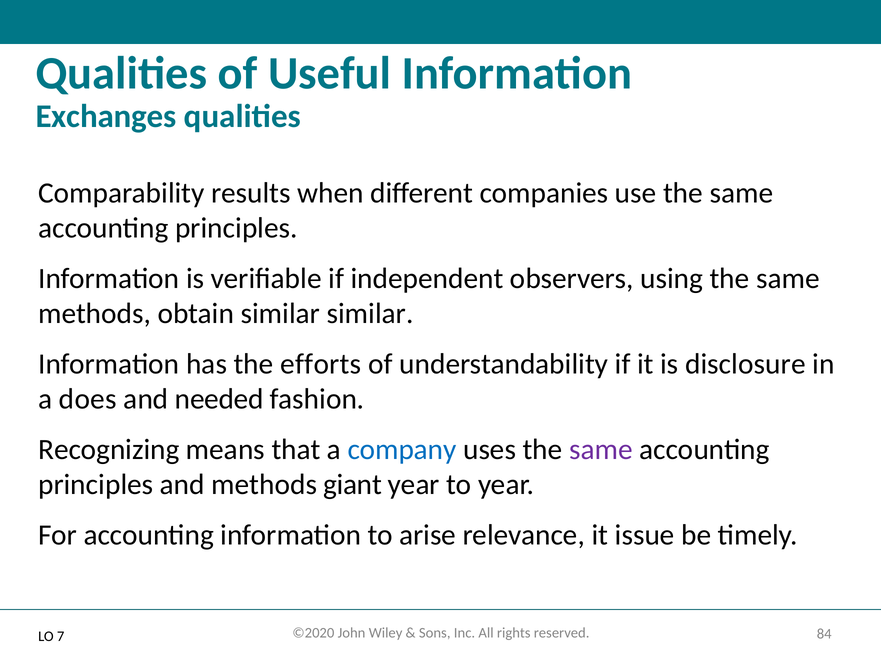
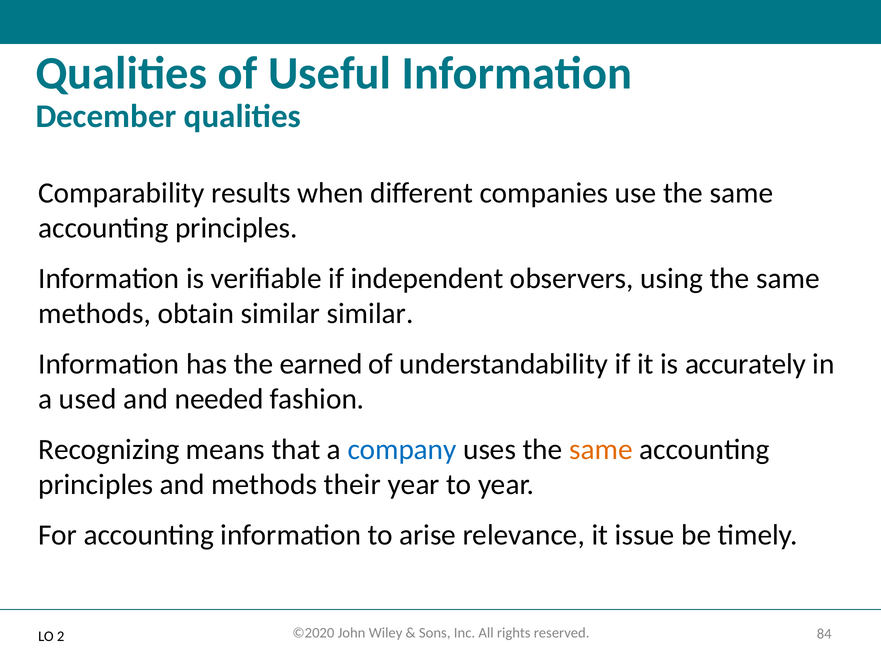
Exchanges: Exchanges -> December
efforts: efforts -> earned
disclosure: disclosure -> accurately
does: does -> used
same at (601, 449) colour: purple -> orange
giant: giant -> their
7: 7 -> 2
